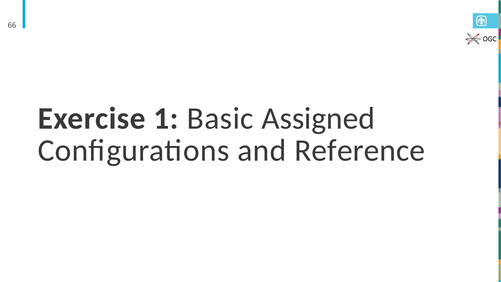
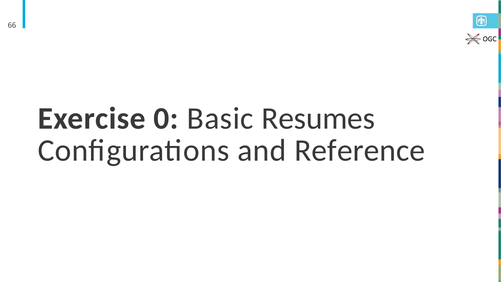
1: 1 -> 0
Assigned: Assigned -> Resumes
